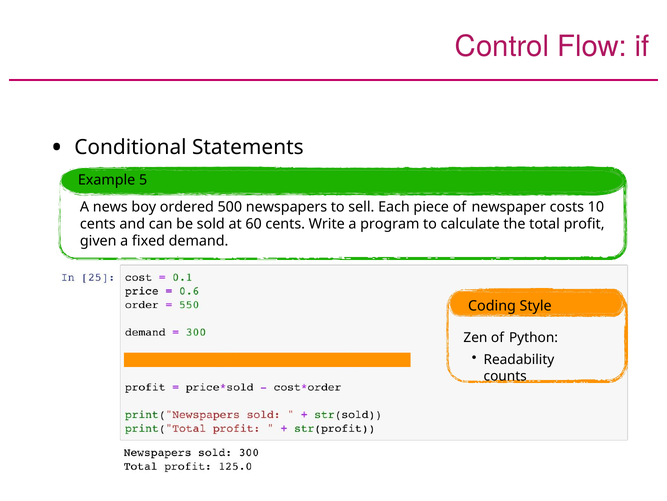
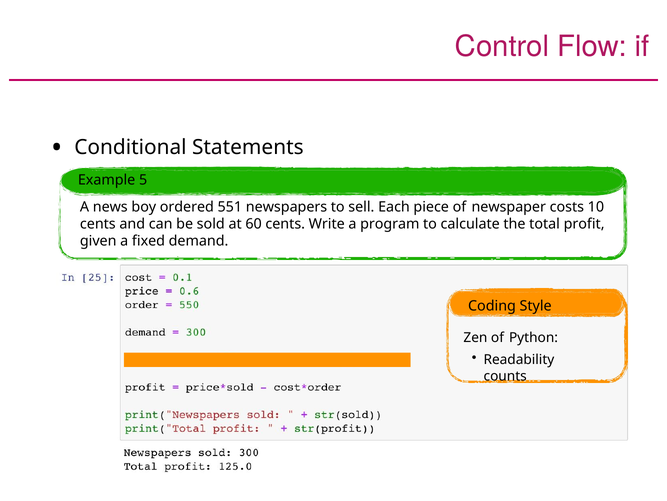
500: 500 -> 551
